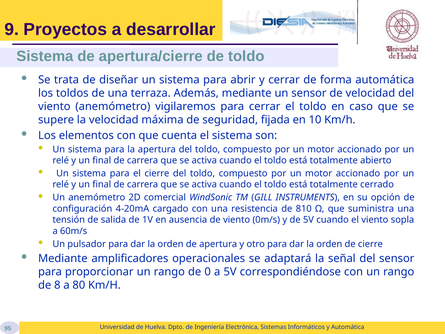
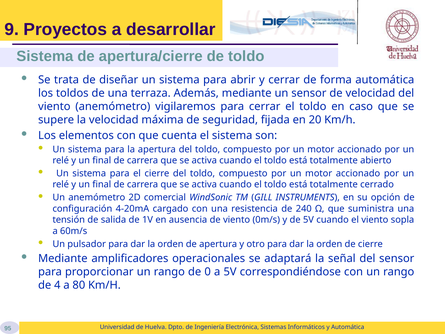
10: 10 -> 20
810: 810 -> 240
8: 8 -> 4
